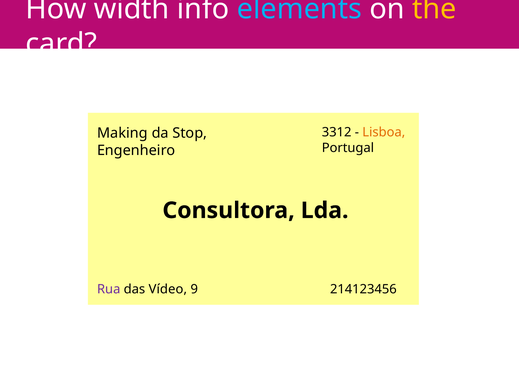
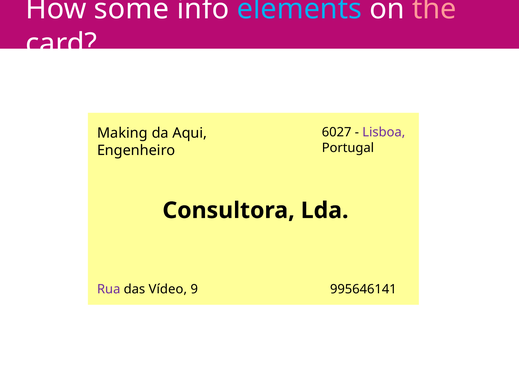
width: width -> some
the colour: yellow -> pink
3312: 3312 -> 6027
Lisboa colour: orange -> purple
Stop: Stop -> Aqui
214123456: 214123456 -> 995646141
